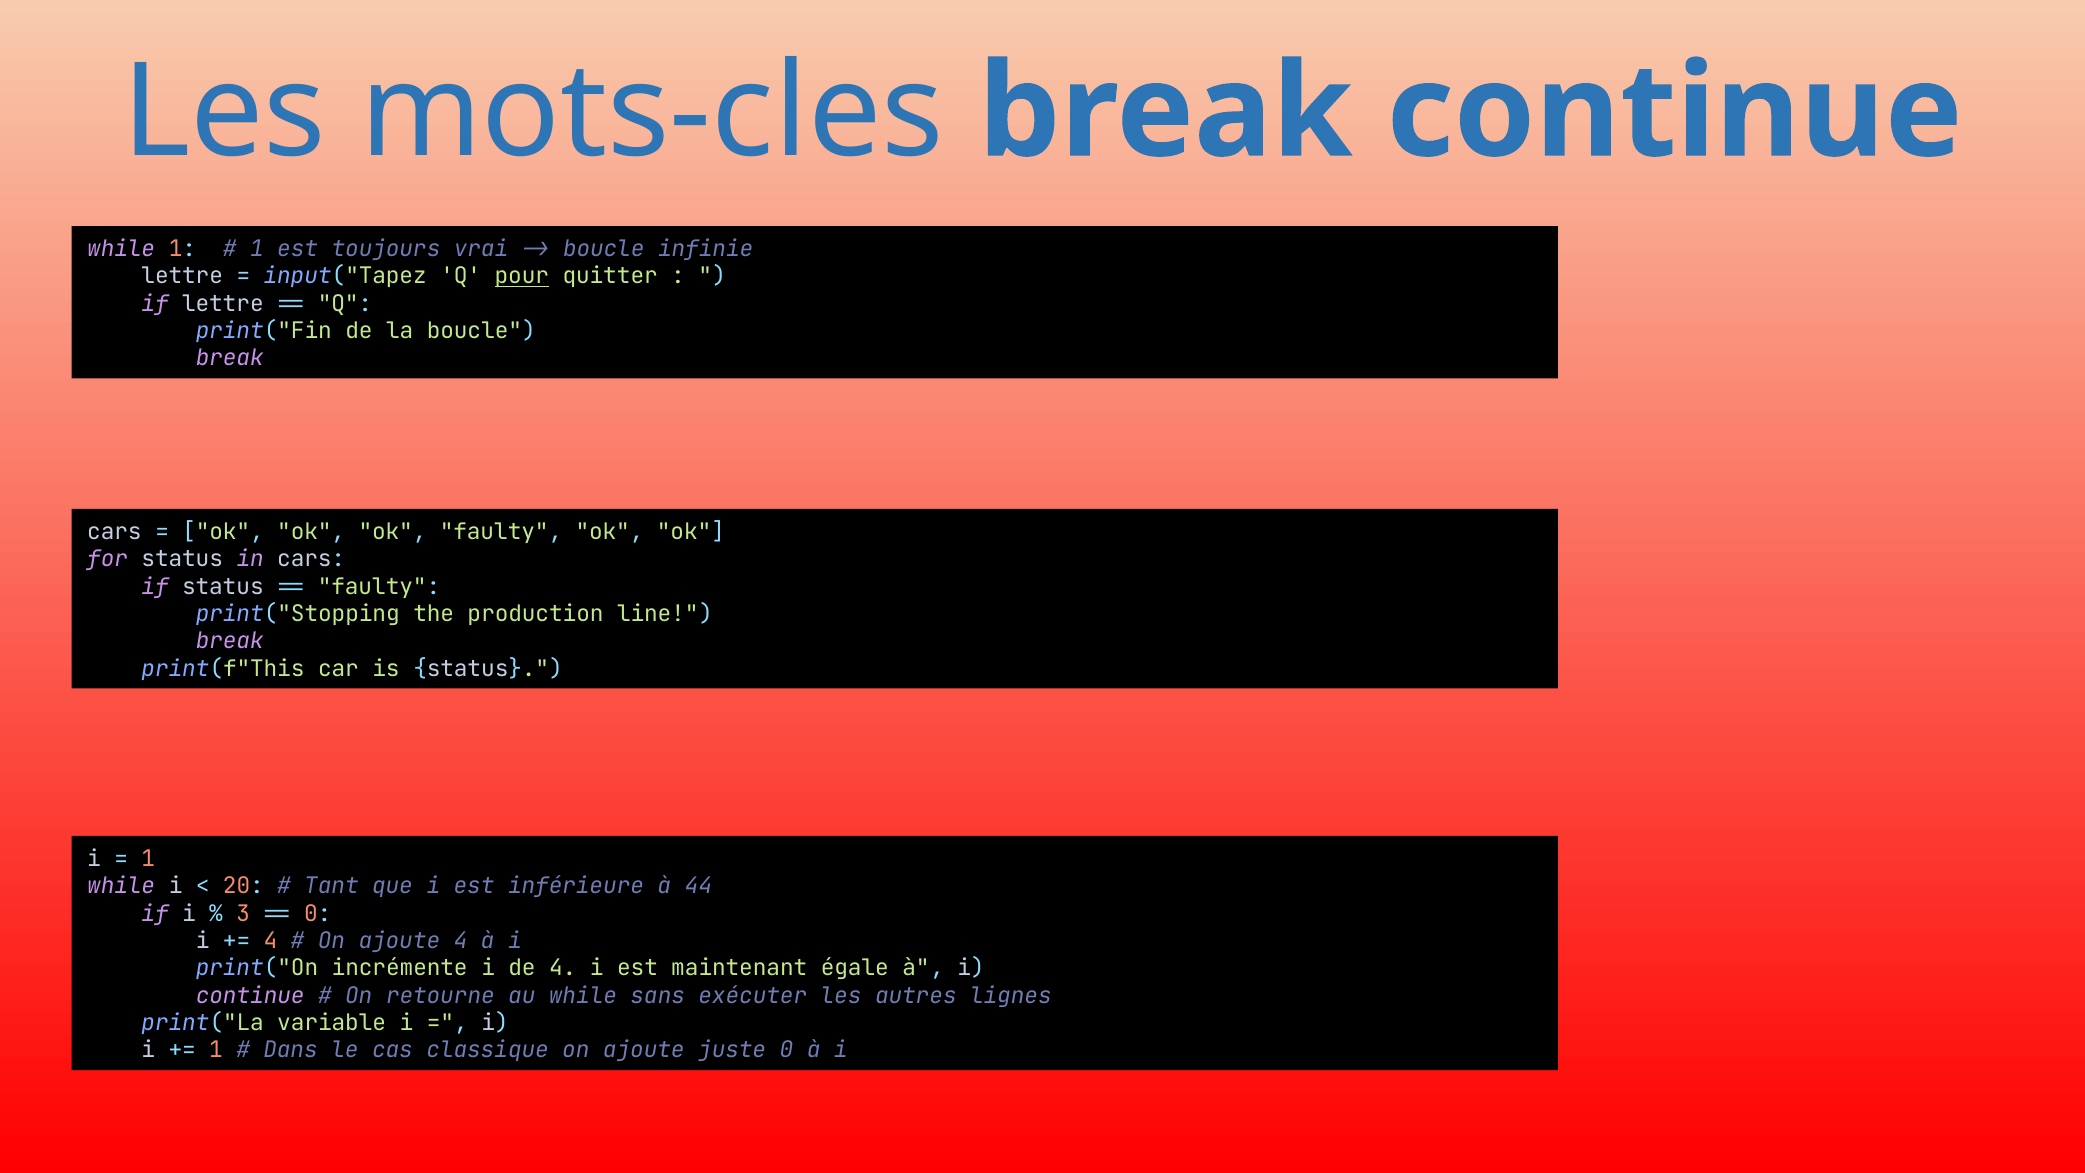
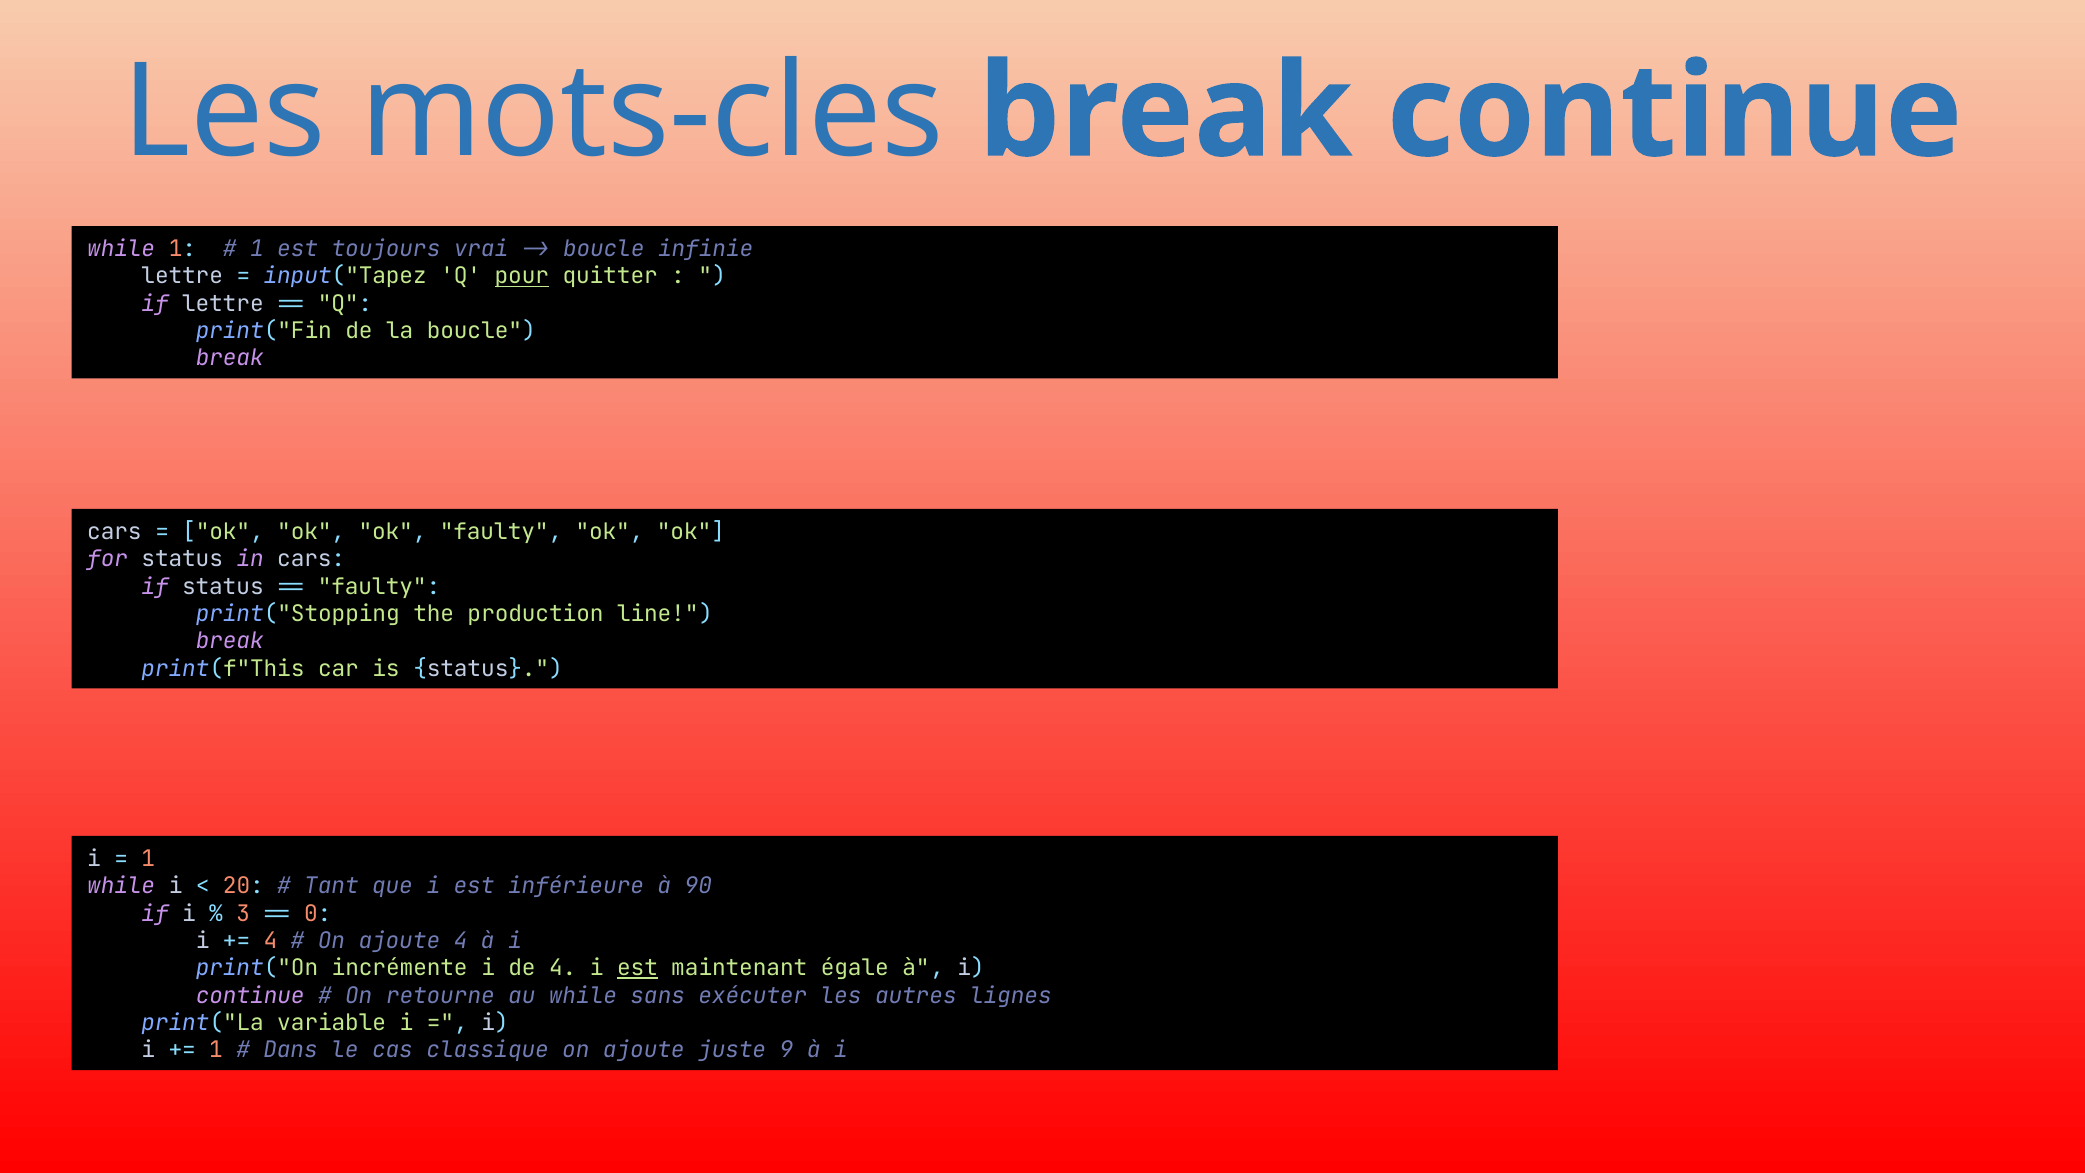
44: 44 -> 90
est at (638, 968) underline: none -> present
juste 0: 0 -> 9
